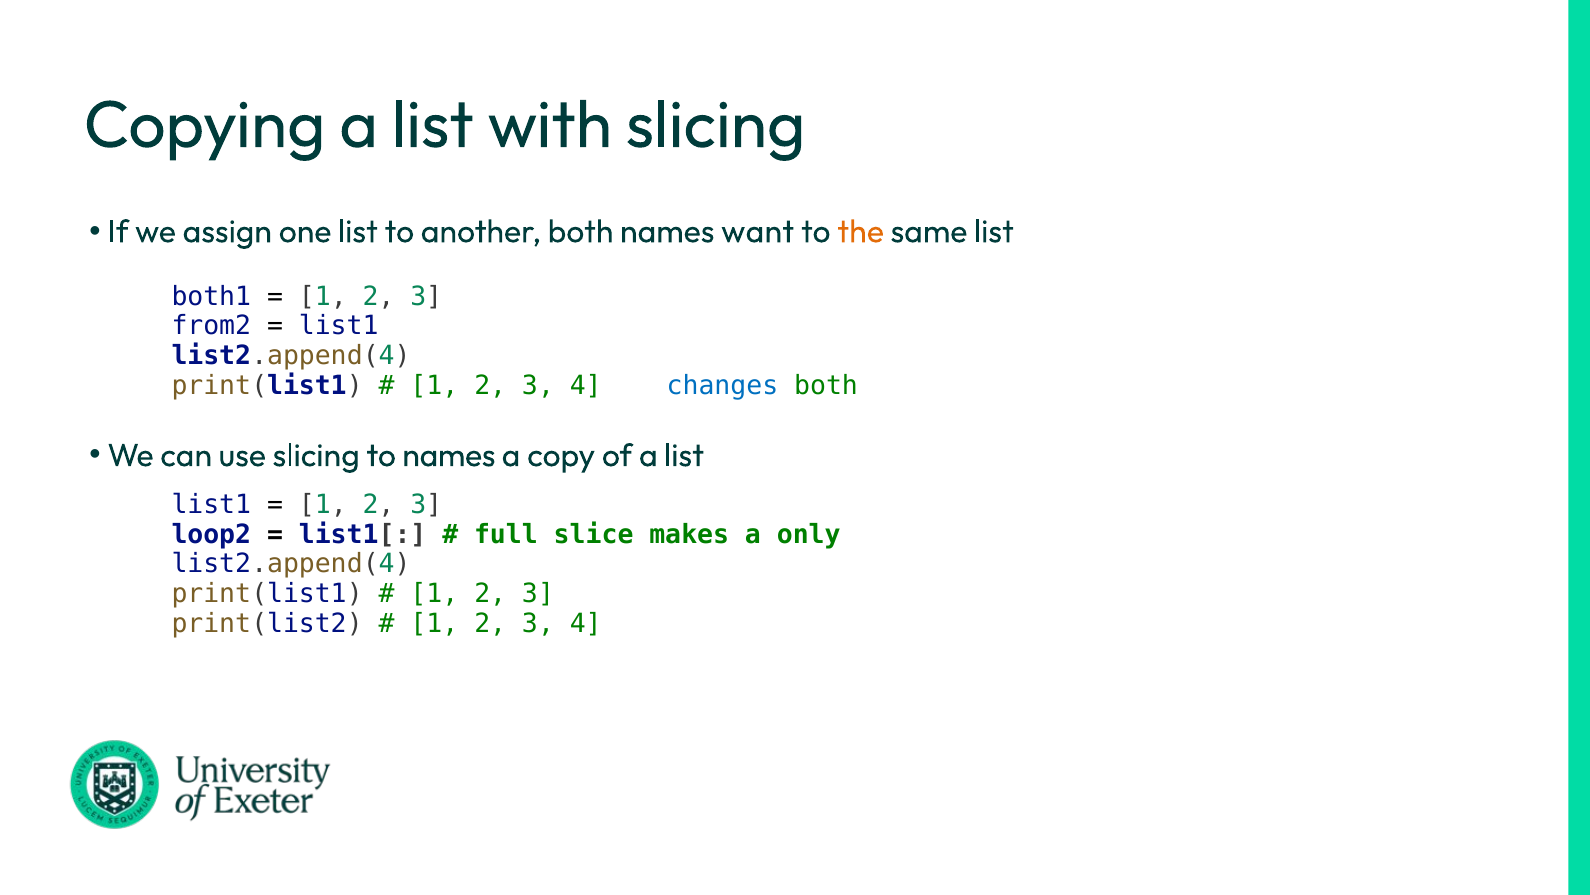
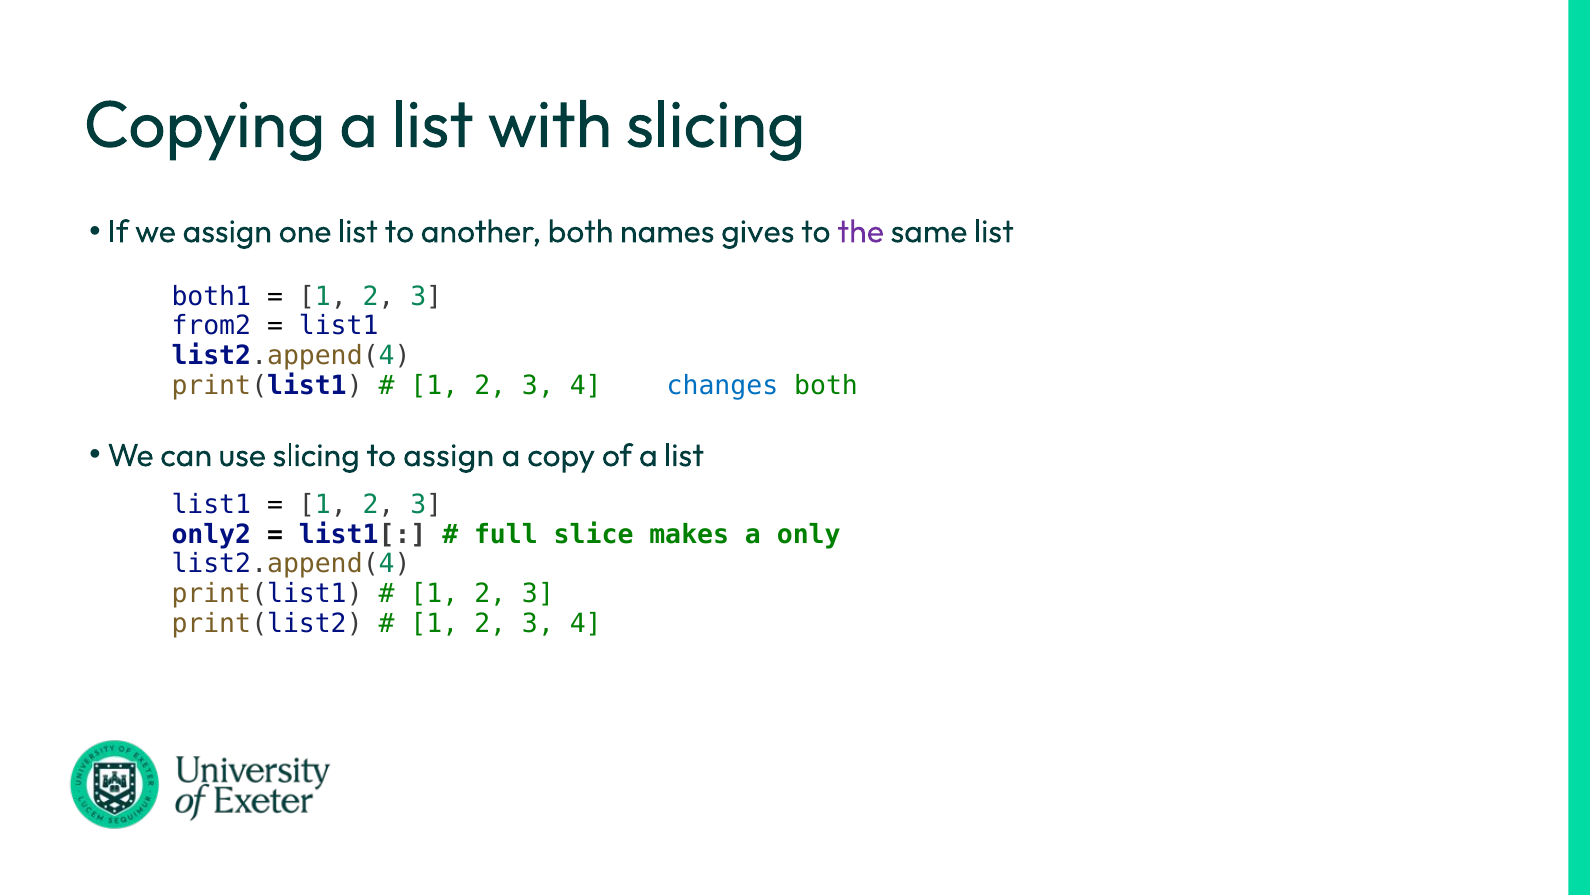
want: want -> gives
the colour: orange -> purple
to names: names -> assign
loop2: loop2 -> only2
